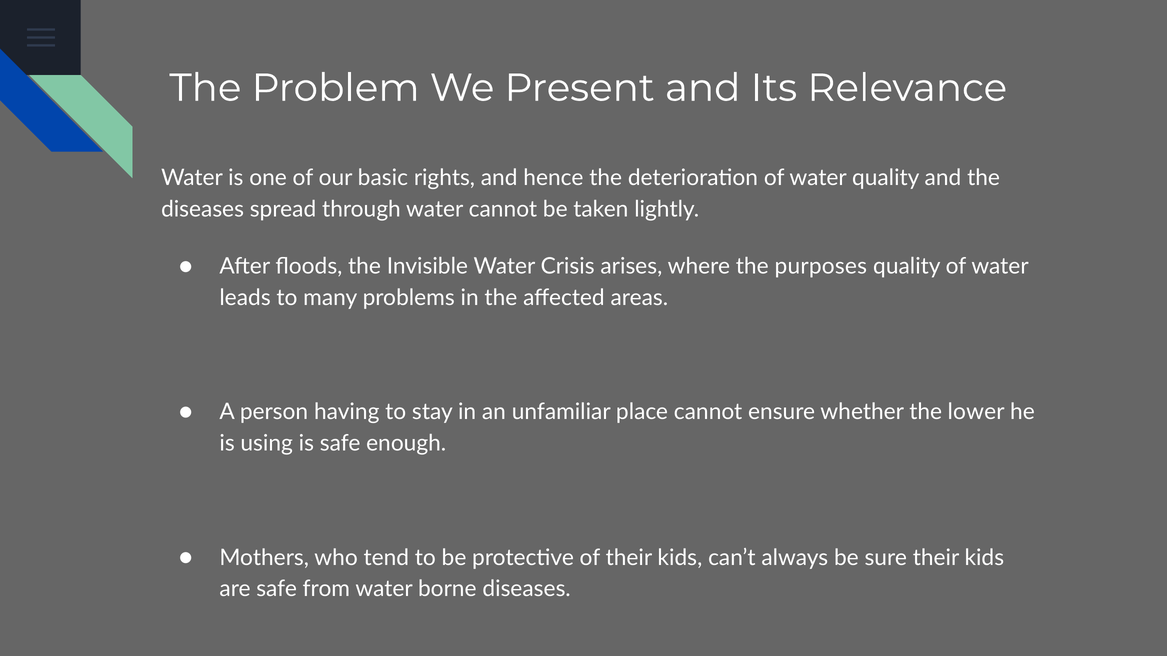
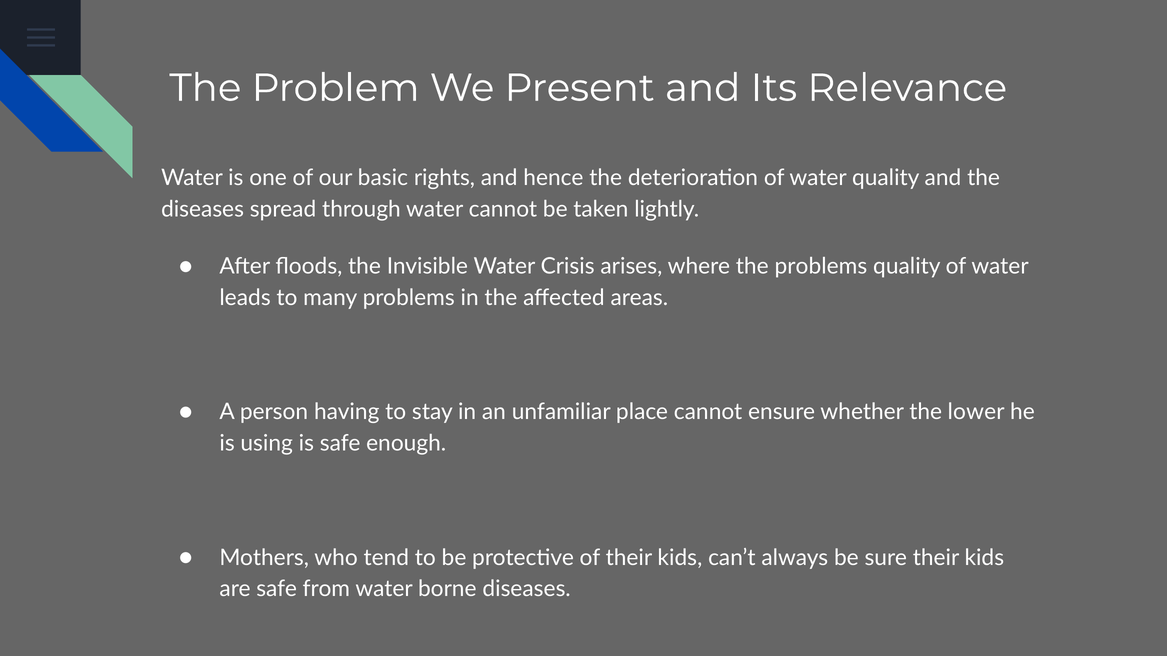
the purposes: purposes -> problems
